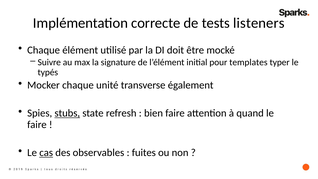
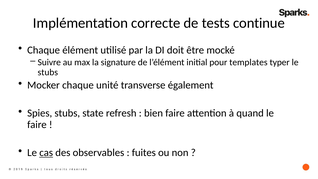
listeners: listeners -> continue
typés at (48, 72): typés -> stubs
stubs at (67, 113) underline: present -> none
